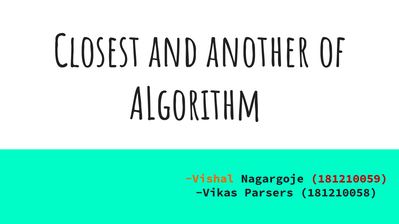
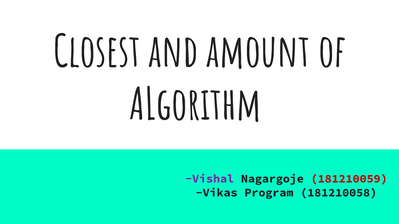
another: another -> amount
Vishal colour: orange -> purple
Parsers: Parsers -> Program
